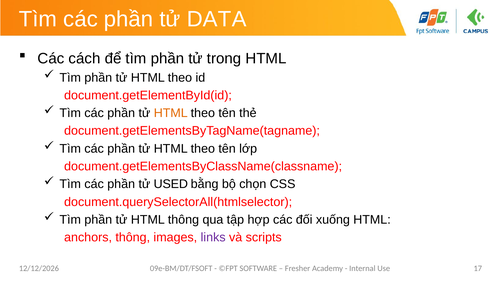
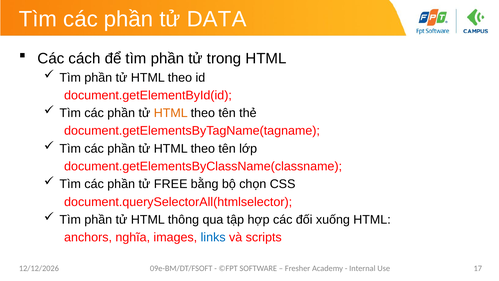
USED: USED -> FREE
anchors thông: thông -> nghĩa
links colour: purple -> blue
